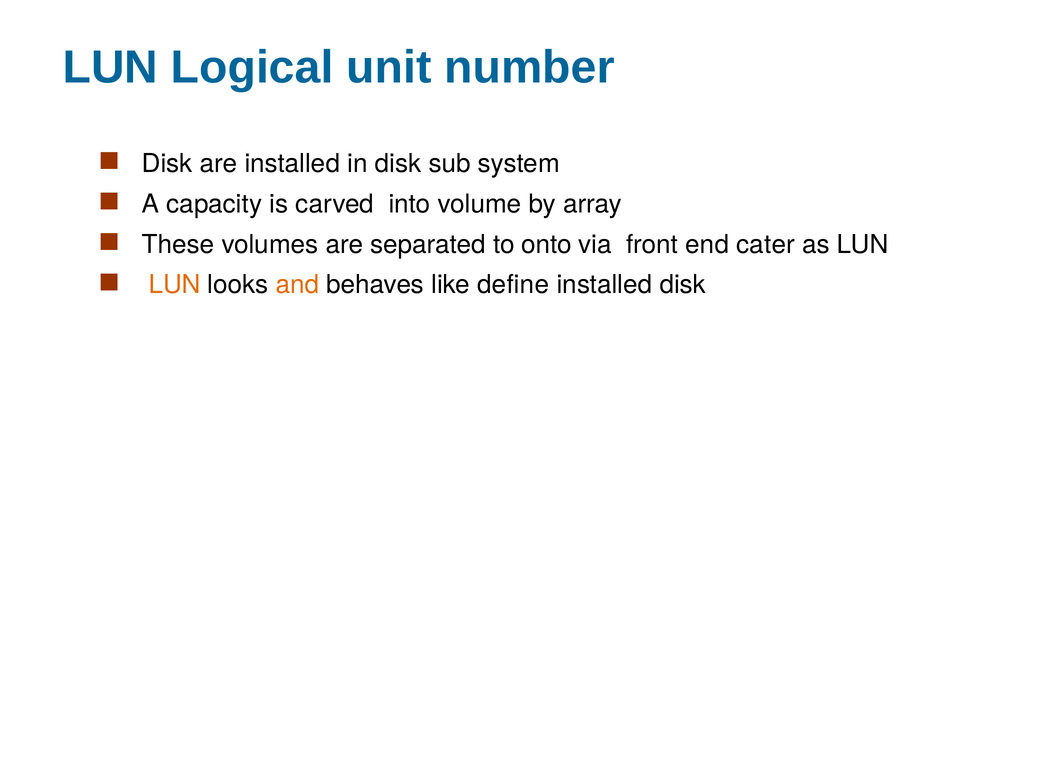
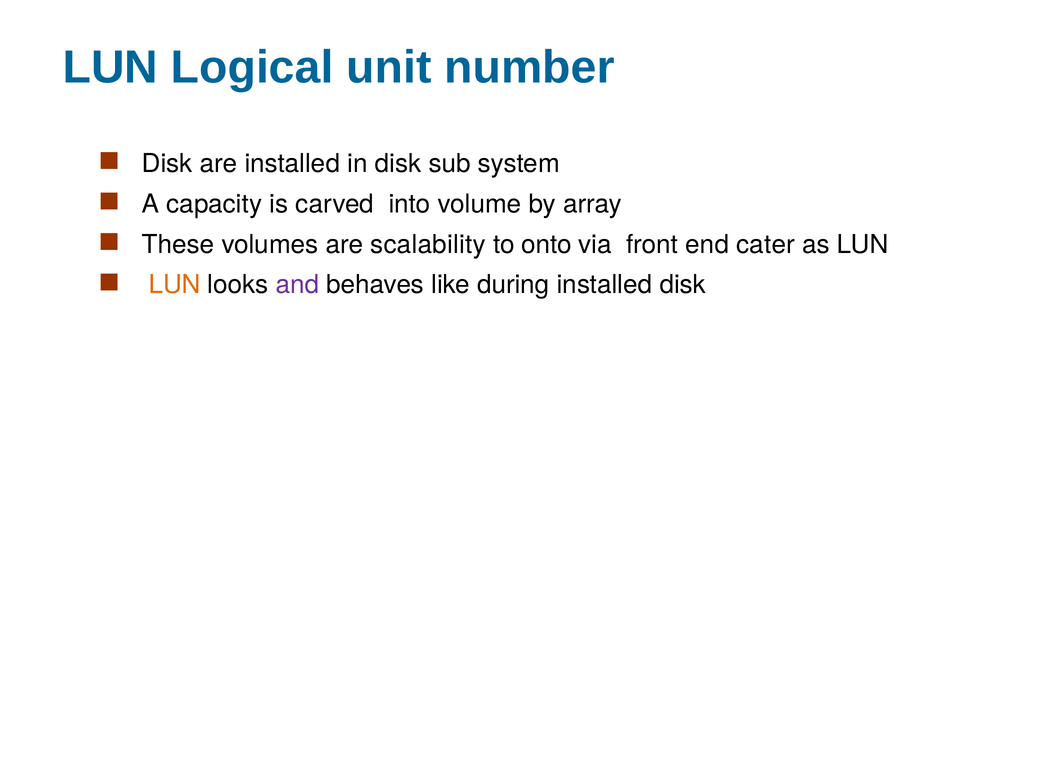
separated: separated -> scalability
and colour: orange -> purple
define: define -> during
